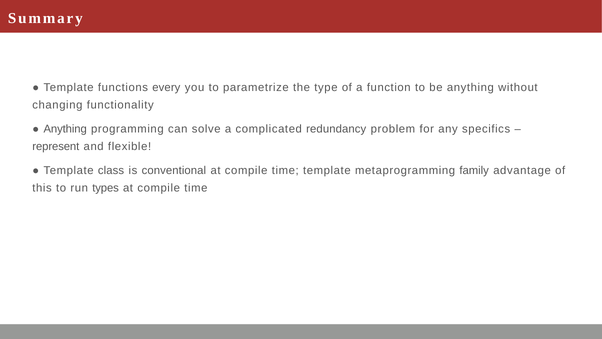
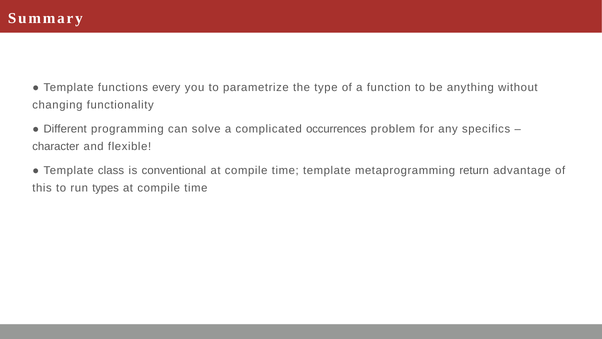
Anything at (65, 129): Anything -> Different
redundancy: redundancy -> occurrences
represent: represent -> character
family: family -> return
